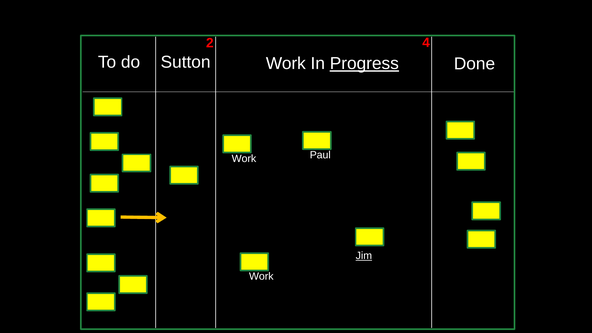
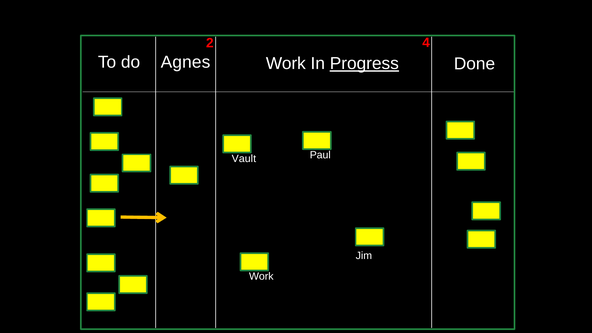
Sutton: Sutton -> Agnes
Work at (244, 159): Work -> Vault
Jim underline: present -> none
